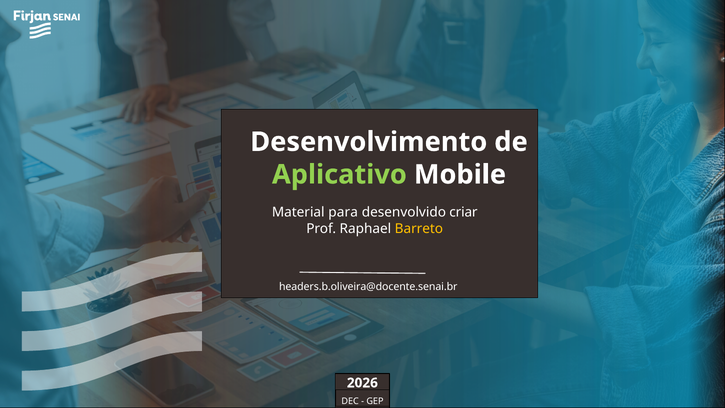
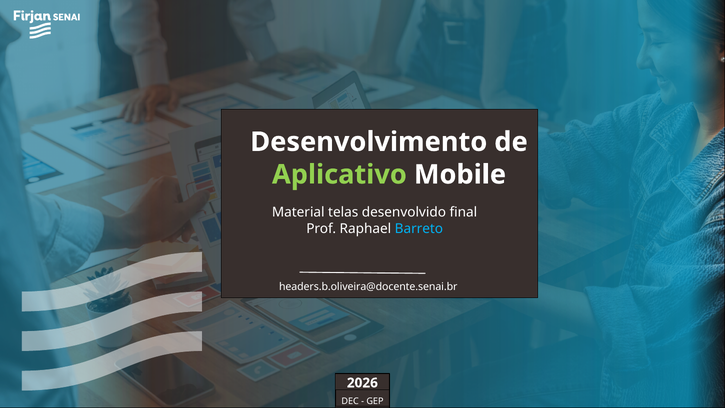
para: para -> telas
criar: criar -> final
Barreto colour: yellow -> light blue
